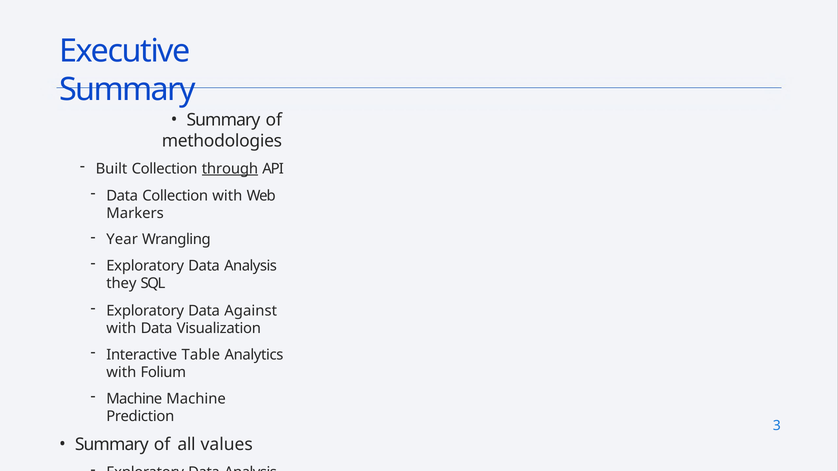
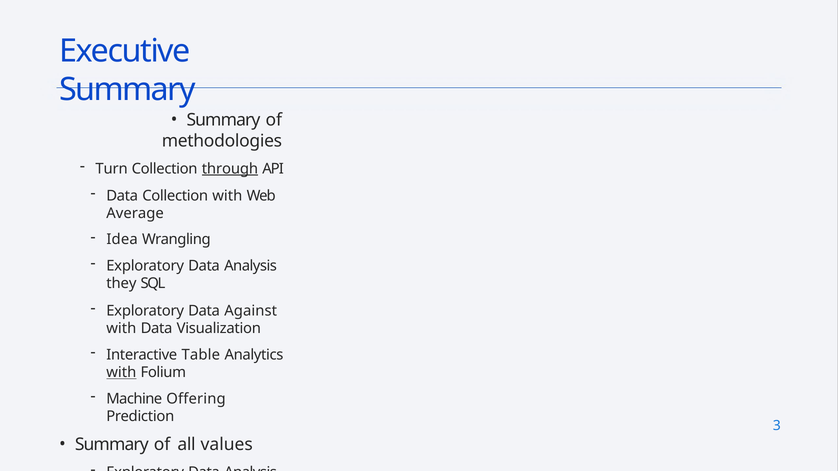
Built: Built -> Turn
Markers: Markers -> Average
Year: Year -> Idea
with at (121, 373) underline: none -> present
Machine Machine: Machine -> Offering
